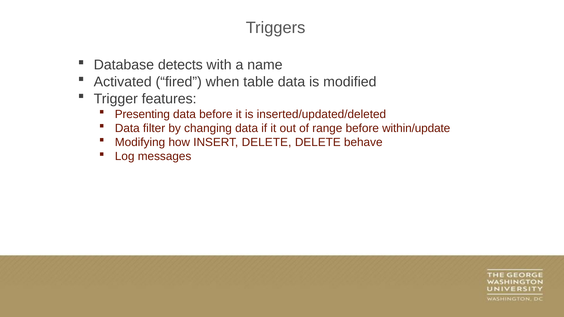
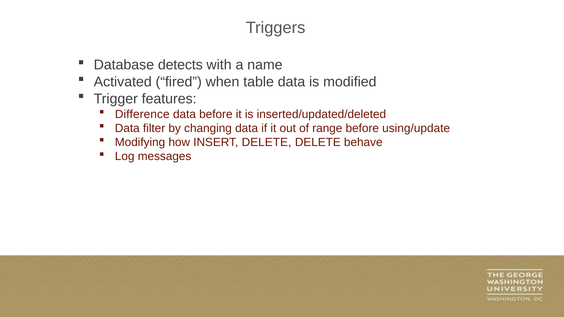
Presenting: Presenting -> Difference
within/update: within/update -> using/update
